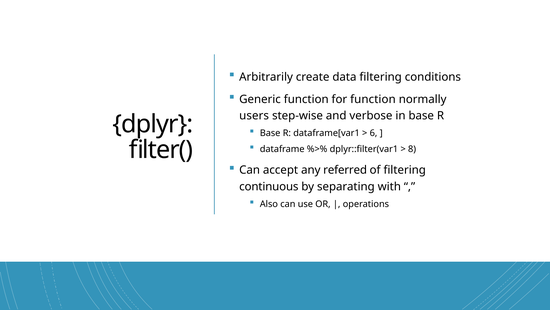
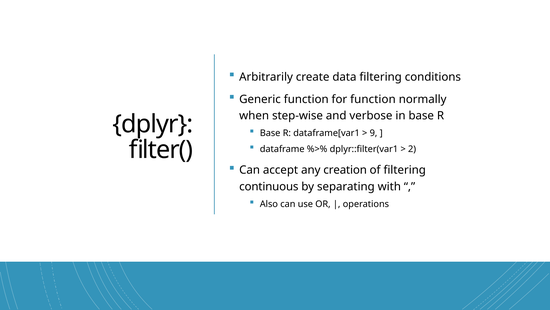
users: users -> when
6: 6 -> 9
8: 8 -> 2
referred: referred -> creation
